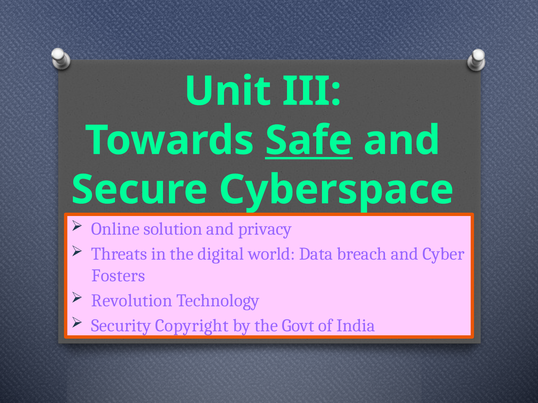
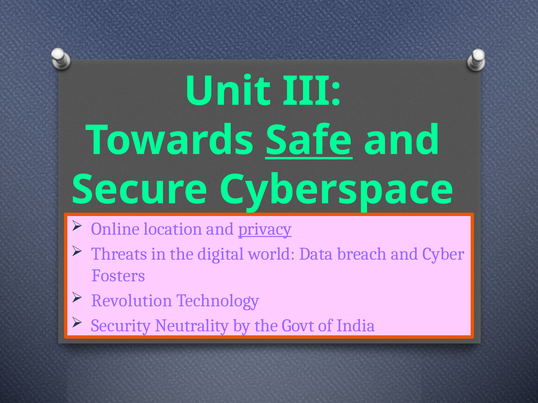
solution: solution -> location
privacy underline: none -> present
Copyright: Copyright -> Neutrality
